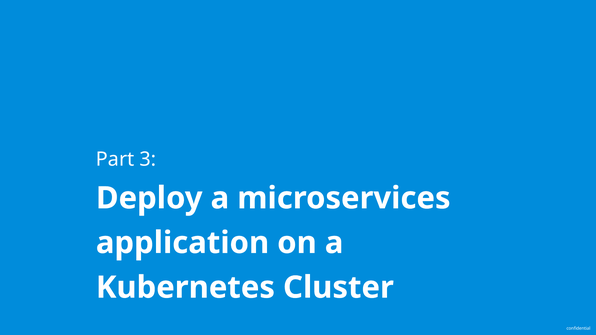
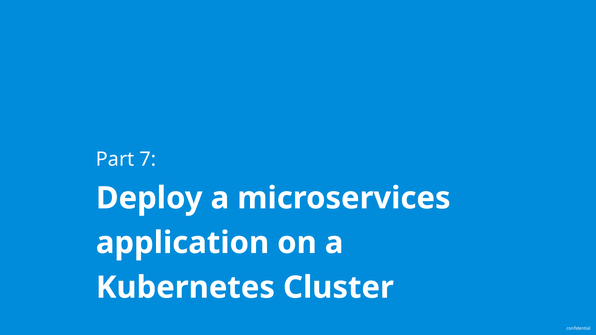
3: 3 -> 7
